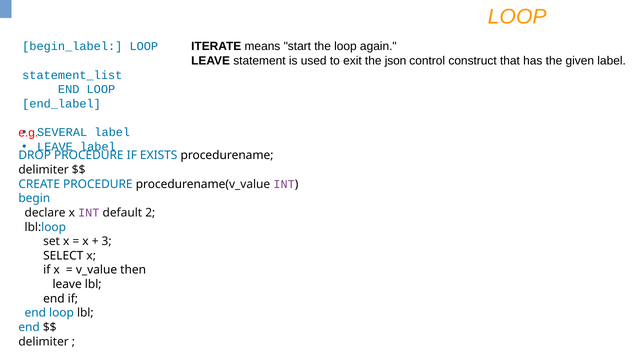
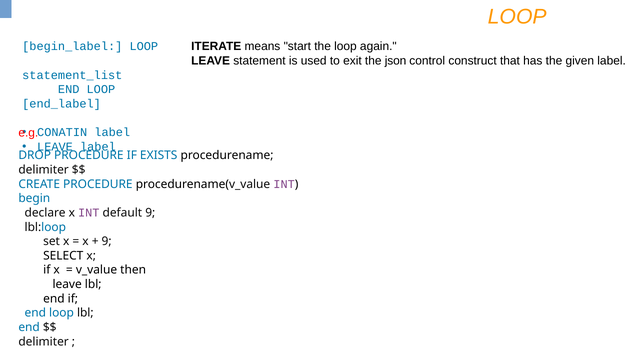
SEVERAL: SEVERAL -> CONATIN
default 2: 2 -> 9
3 at (107, 241): 3 -> 9
